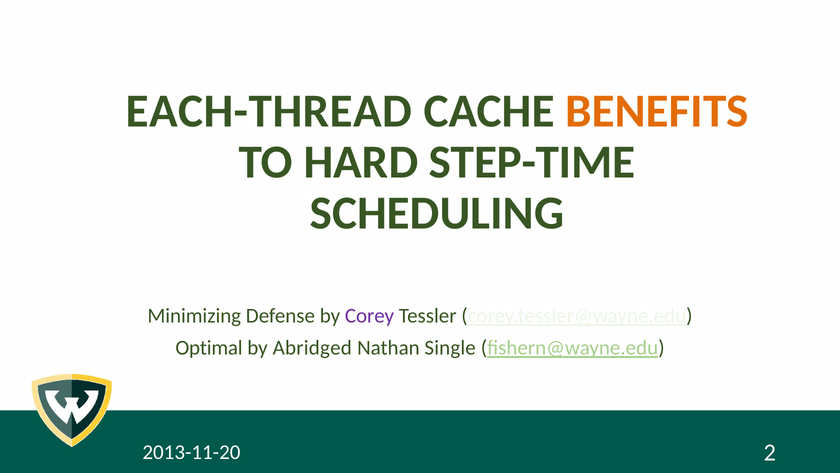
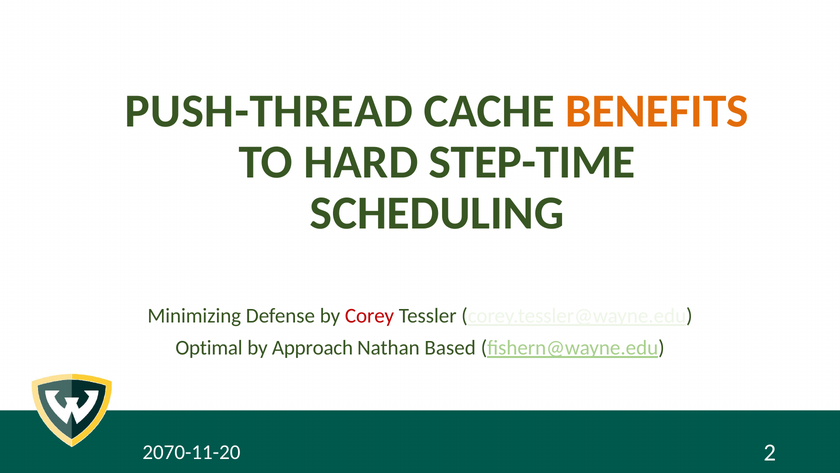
EACH-THREAD: EACH-THREAD -> PUSH-THREAD
Corey colour: purple -> red
Abridged: Abridged -> Approach
Single: Single -> Based
2013-11-20: 2013-11-20 -> 2070-11-20
